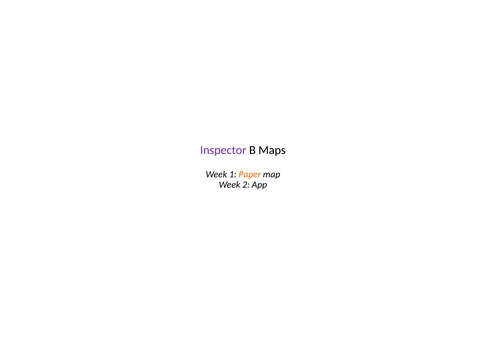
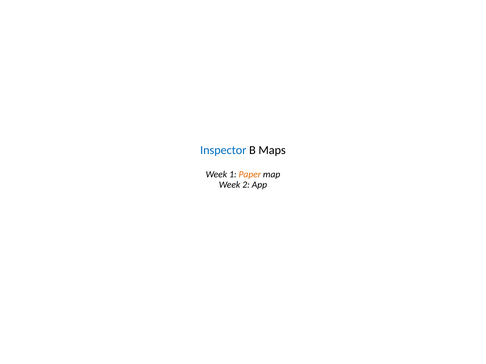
Inspector colour: purple -> blue
